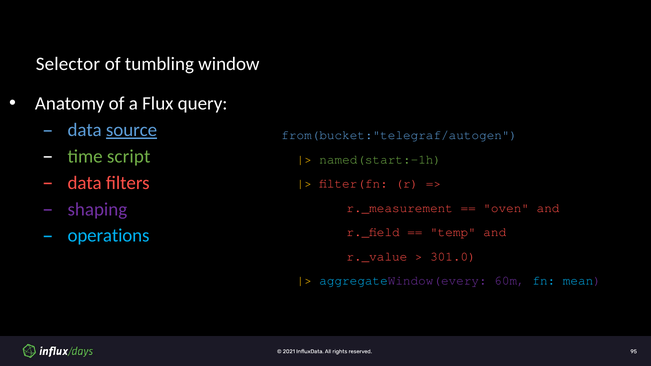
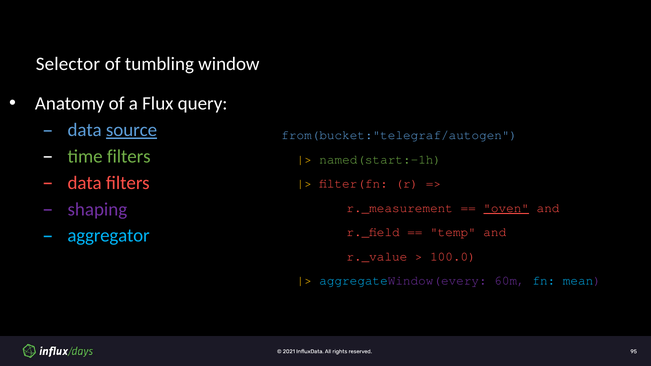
time script: script -> filters
oven underline: none -> present
operations: operations -> aggregator
301.0: 301.0 -> 100.0
